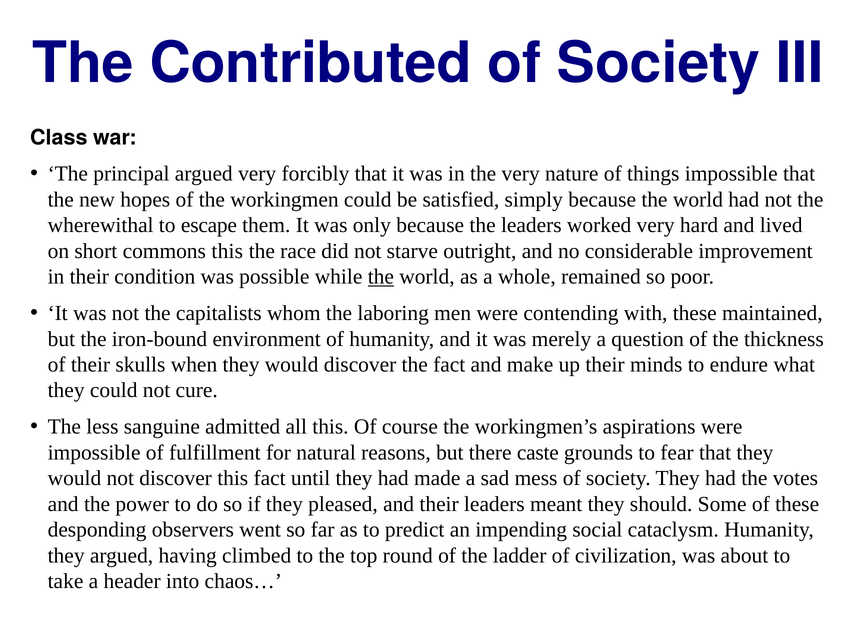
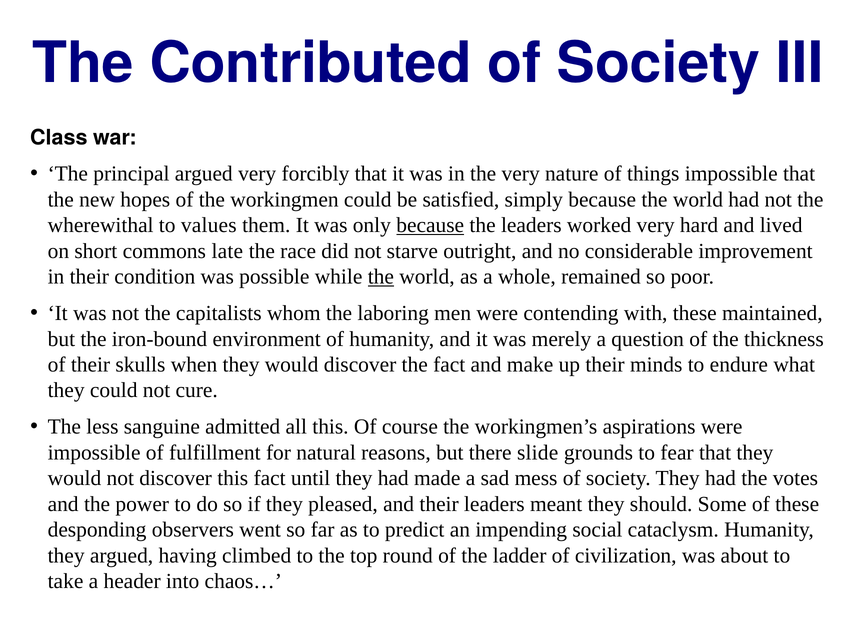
escape: escape -> values
because at (430, 226) underline: none -> present
commons this: this -> late
caste: caste -> slide
